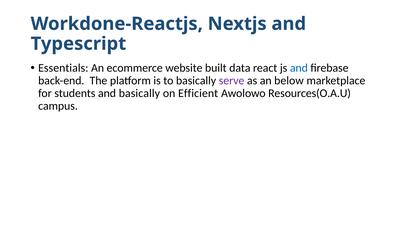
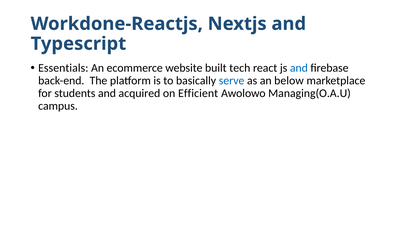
data: data -> tech
serve colour: purple -> blue
and basically: basically -> acquired
Resources(O.A.U: Resources(O.A.U -> Managing(O.A.U
